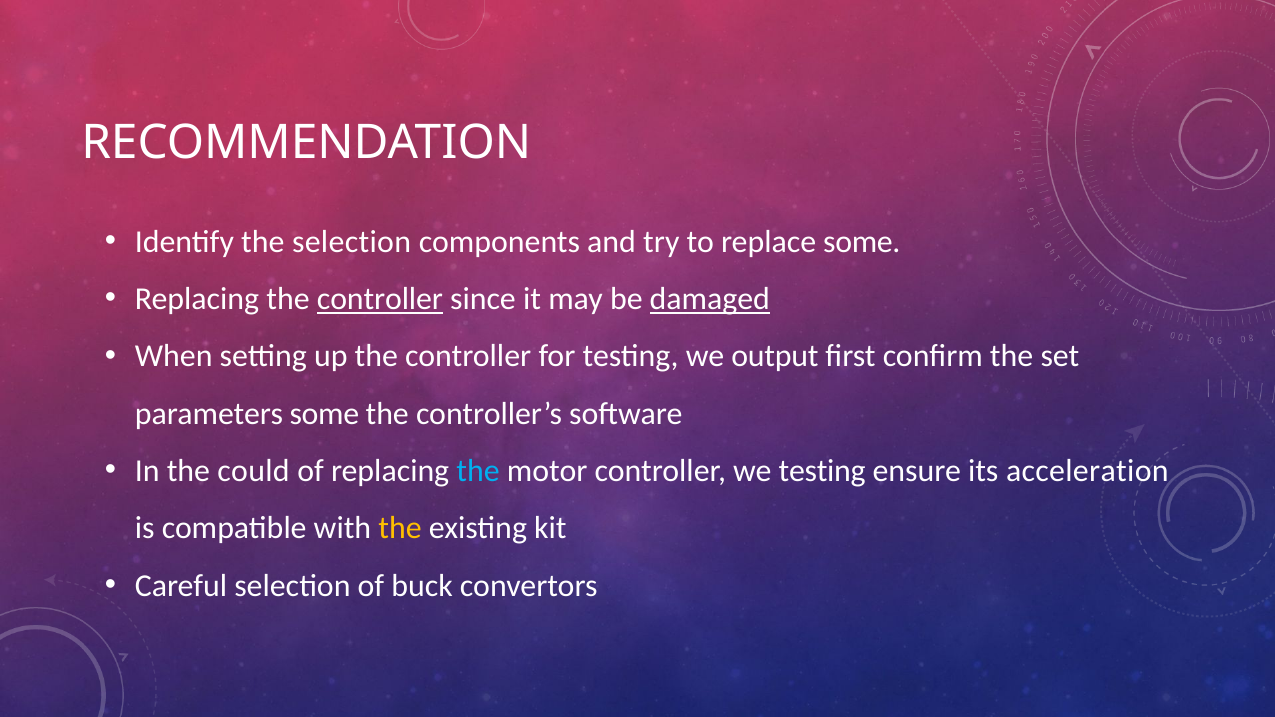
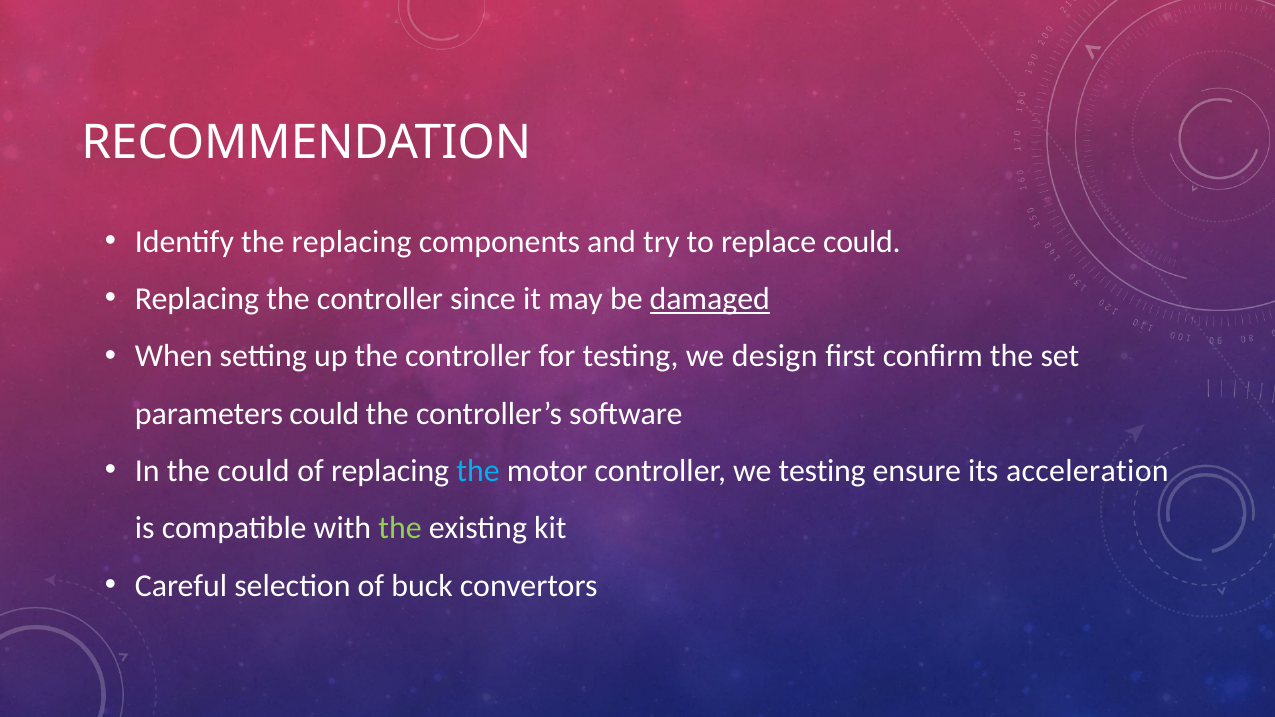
the selection: selection -> replacing
replace some: some -> could
controller at (380, 299) underline: present -> none
output: output -> design
parameters some: some -> could
the at (400, 529) colour: yellow -> light green
